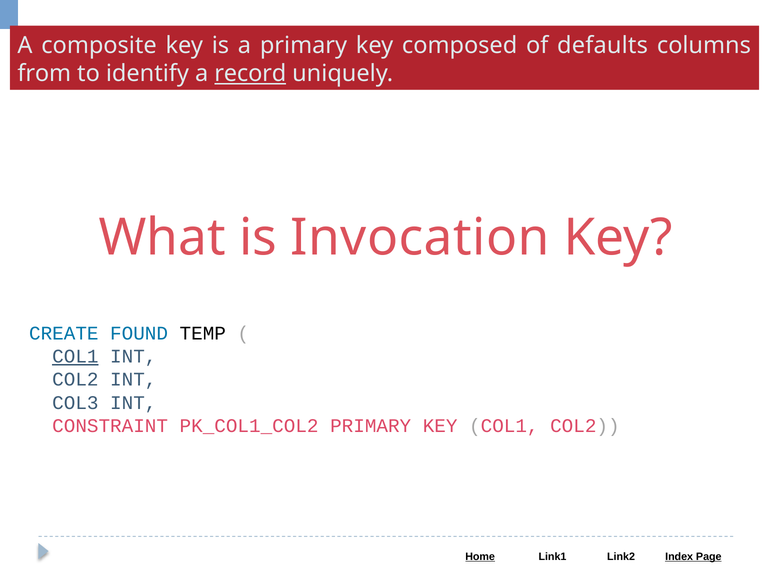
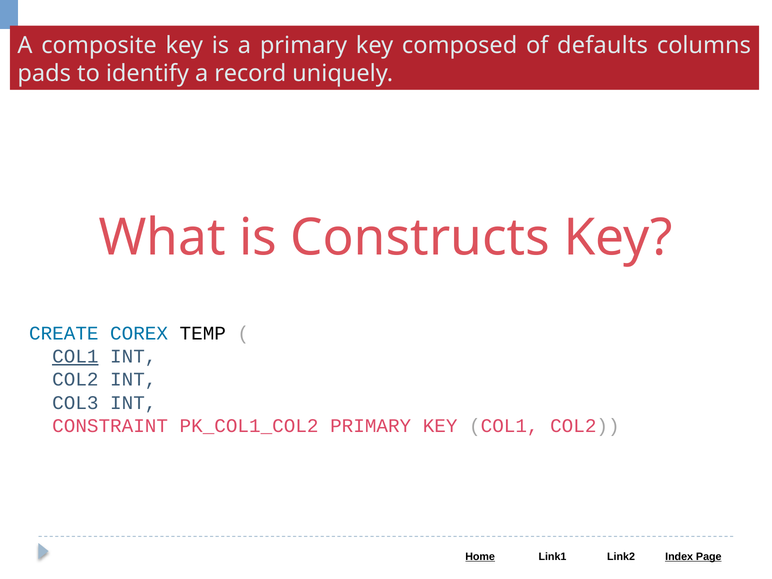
from: from -> pads
record underline: present -> none
Invocation: Invocation -> Constructs
FOUND: FOUND -> COREX
